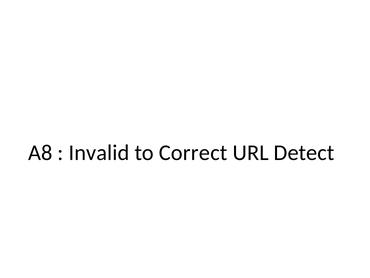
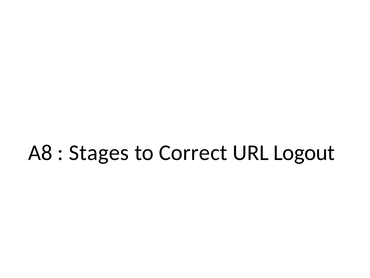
Invalid: Invalid -> Stages
Detect: Detect -> Logout
